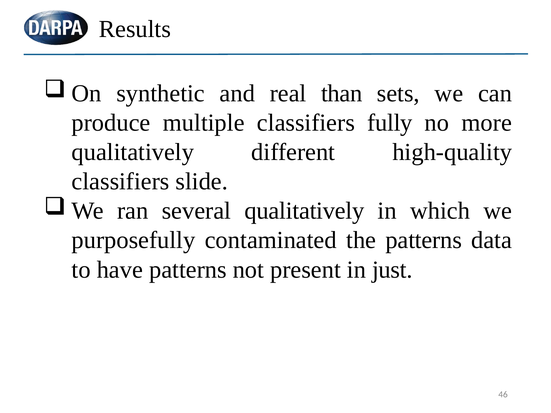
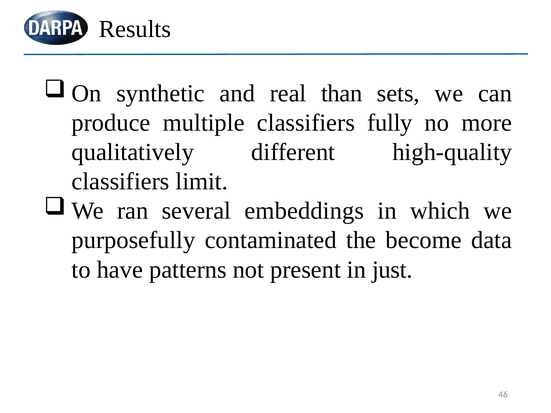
slide: slide -> limit
several qualitatively: qualitatively -> embeddings
the patterns: patterns -> become
